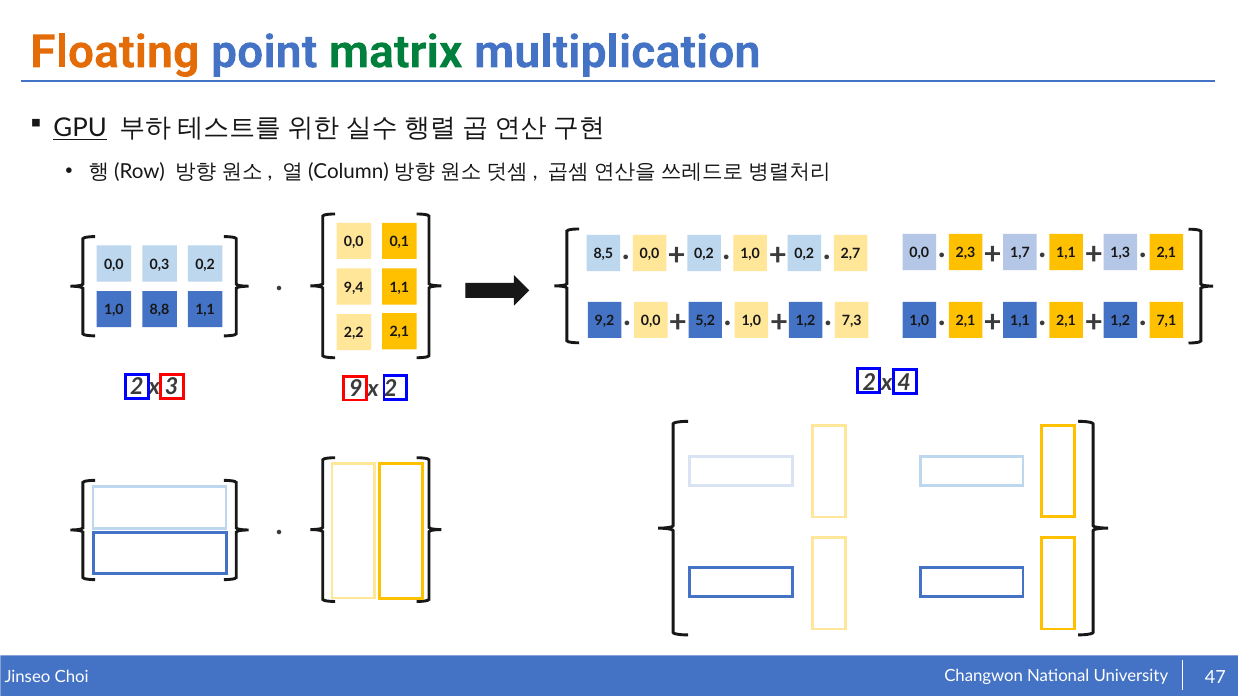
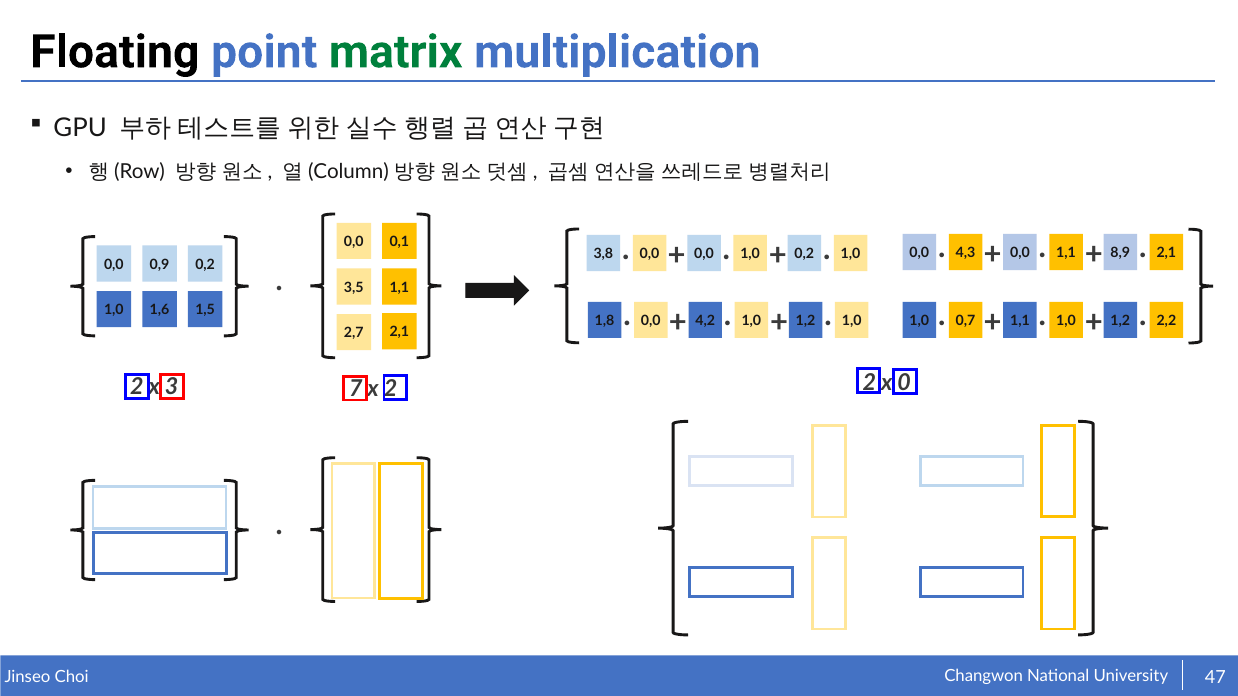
Floating colour: orange -> black
GPU underline: present -> none
1,7 at (1020, 253): 1,7 -> 0,0
1,3: 1,3 -> 8,9
0,2 at (704, 254): 0,2 -> 0,0
0,2 2,7: 2,7 -> 1,0
2,3: 2,3 -> 4,3
8,5: 8,5 -> 3,8
0,3: 0,3 -> 0,9
9,4: 9,4 -> 3,5
5,2: 5,2 -> 4,2
1,2 7,3: 7,3 -> 1,0
1,1 2,1: 2,1 -> 1,0
7,1: 7,1 -> 2,2
8,8: 8,8 -> 1,6
1,1 at (205, 310): 1,1 -> 1,5
9,2: 9,2 -> 1,8
1,0 2,1: 2,1 -> 0,7
2,2: 2,2 -> 2,7
4: 4 -> 0
9: 9 -> 7
